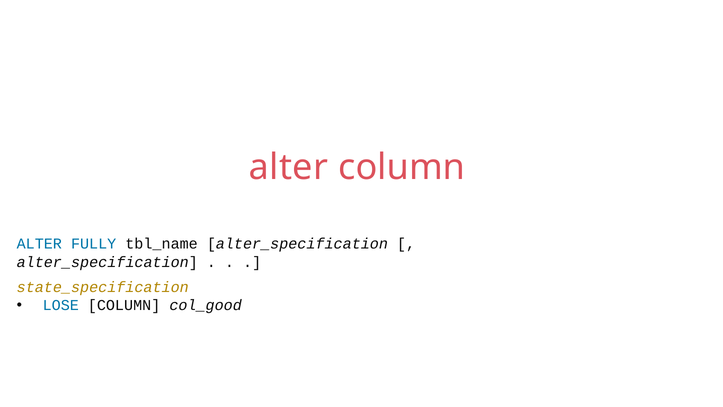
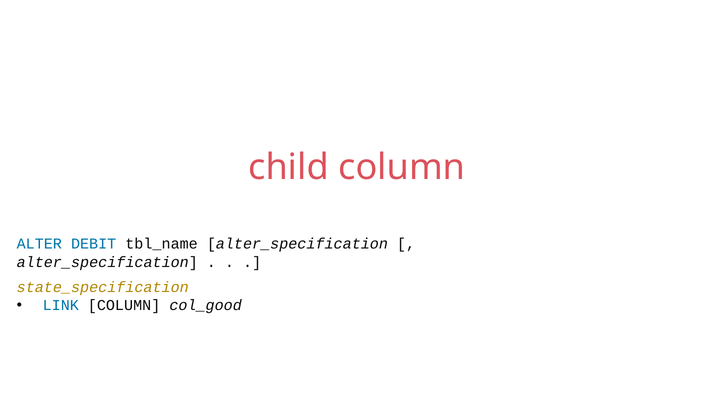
alter at (288, 167): alter -> child
FULLY: FULLY -> DEBIT
LOSE: LOSE -> LINK
